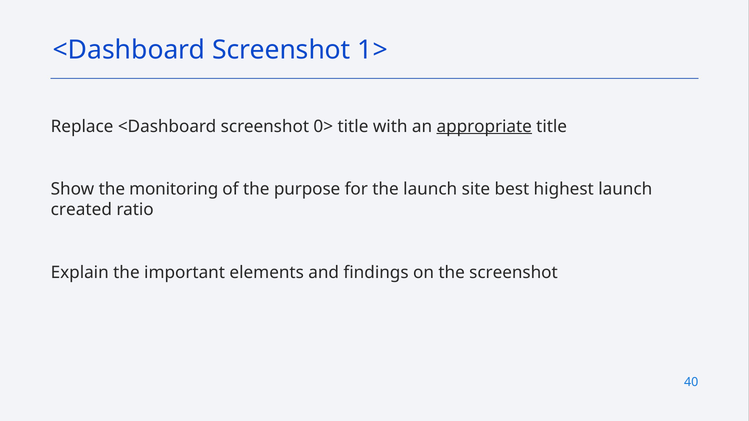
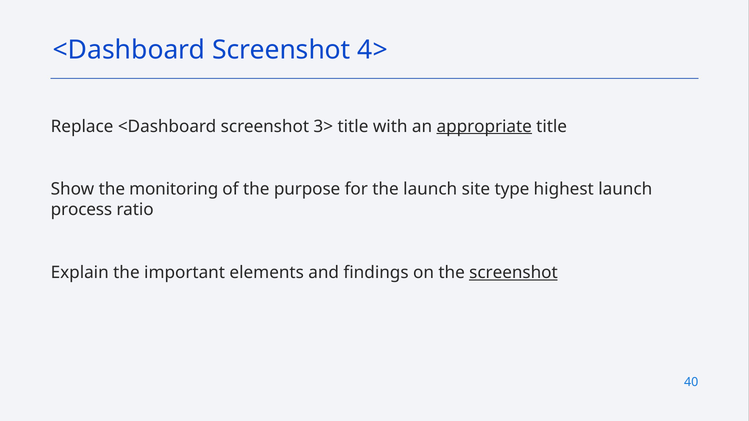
1>: 1> -> 4>
0>: 0> -> 3>
best: best -> type
created: created -> process
screenshot at (513, 273) underline: none -> present
